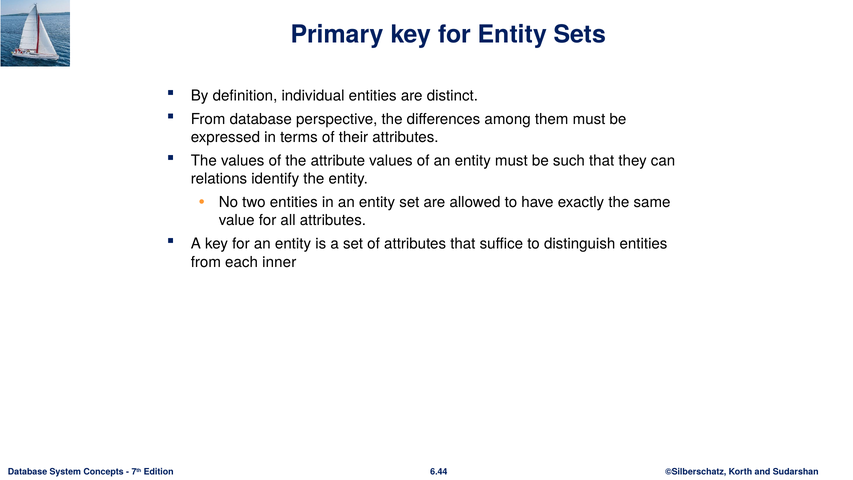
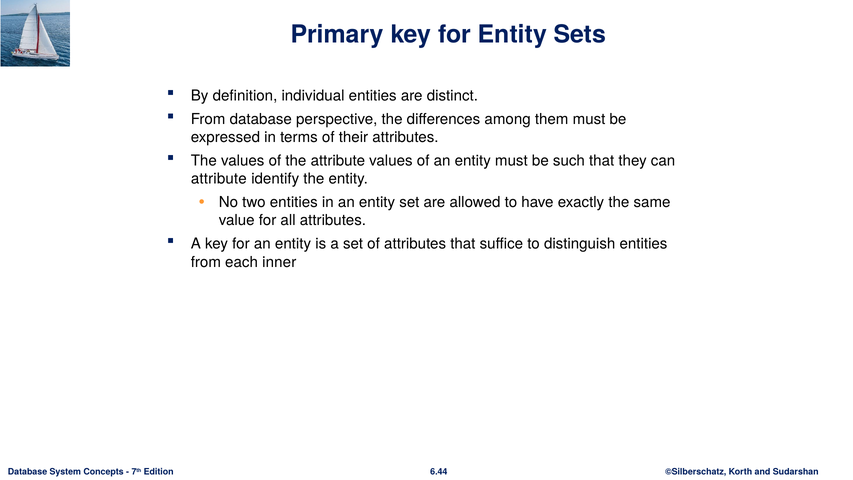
relations at (219, 179): relations -> attribute
